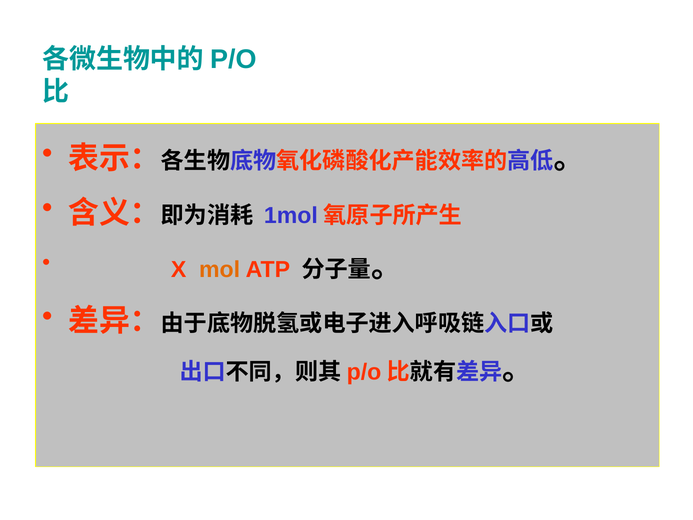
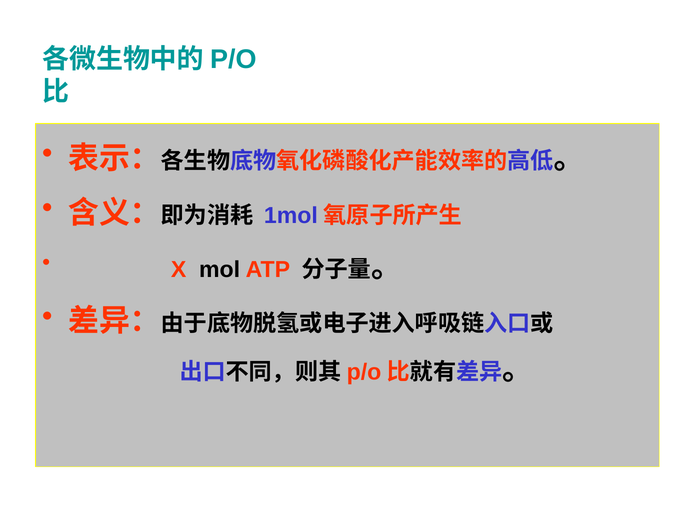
mol colour: orange -> black
